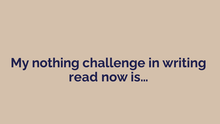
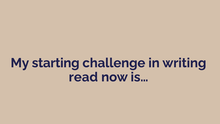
nothing: nothing -> starting
